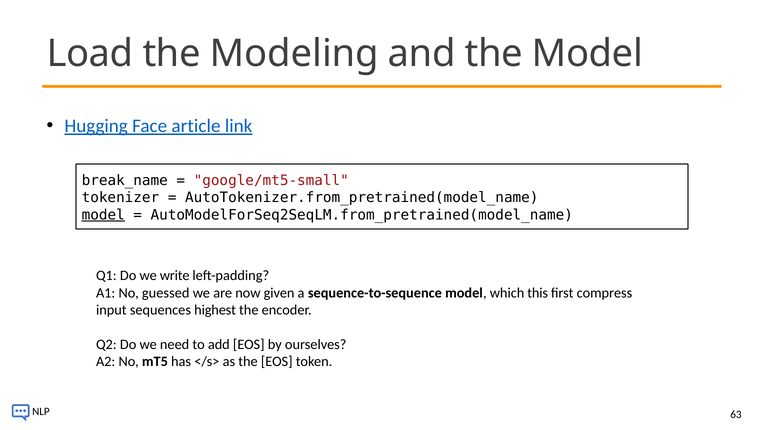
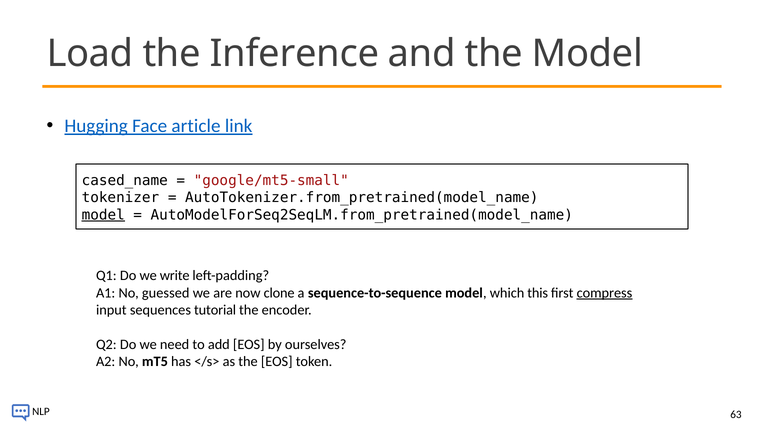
Modeling: Modeling -> Inference
break_name: break_name -> cased_name
given: given -> clone
compress underline: none -> present
highest: highest -> tutorial
